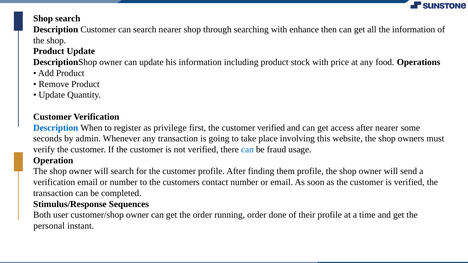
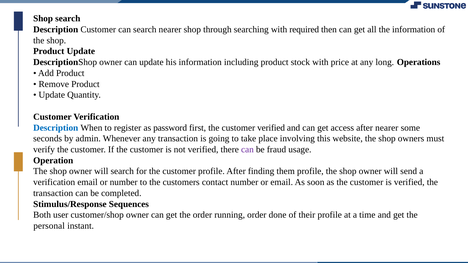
enhance: enhance -> required
food: food -> long
privilege: privilege -> password
can at (247, 150) colour: blue -> purple
